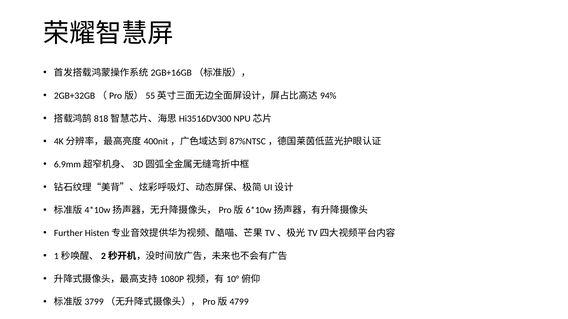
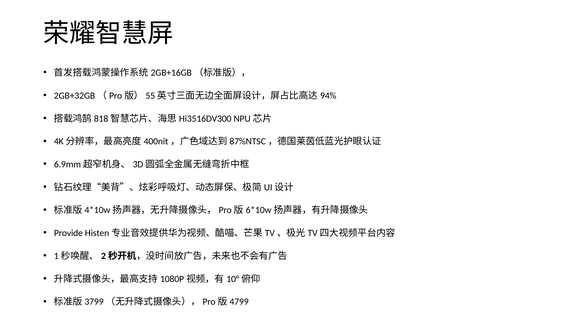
Further: Further -> Provide
